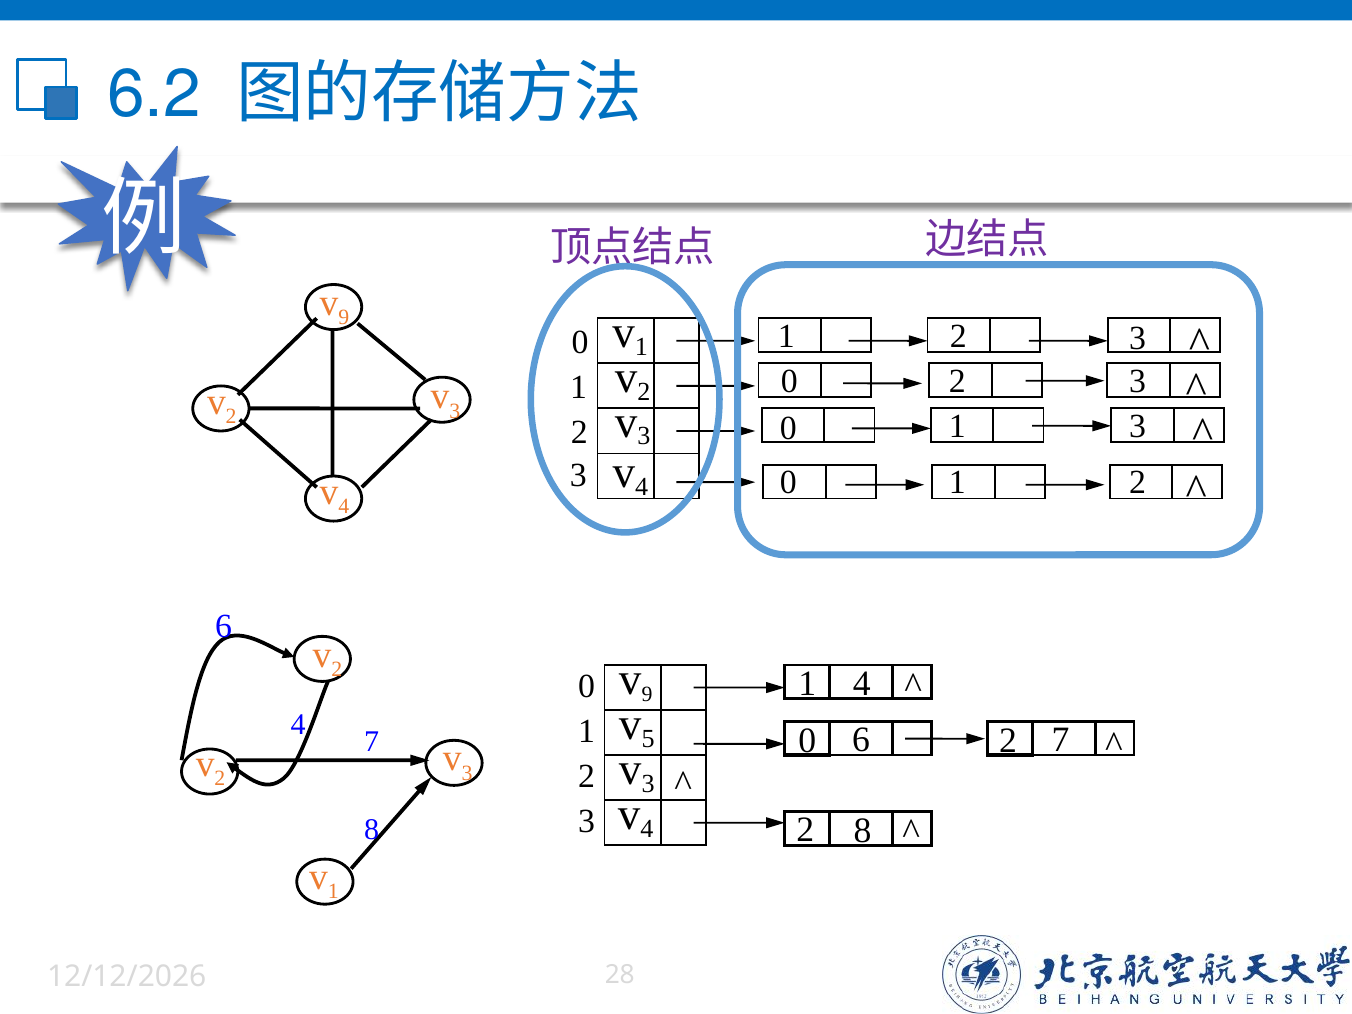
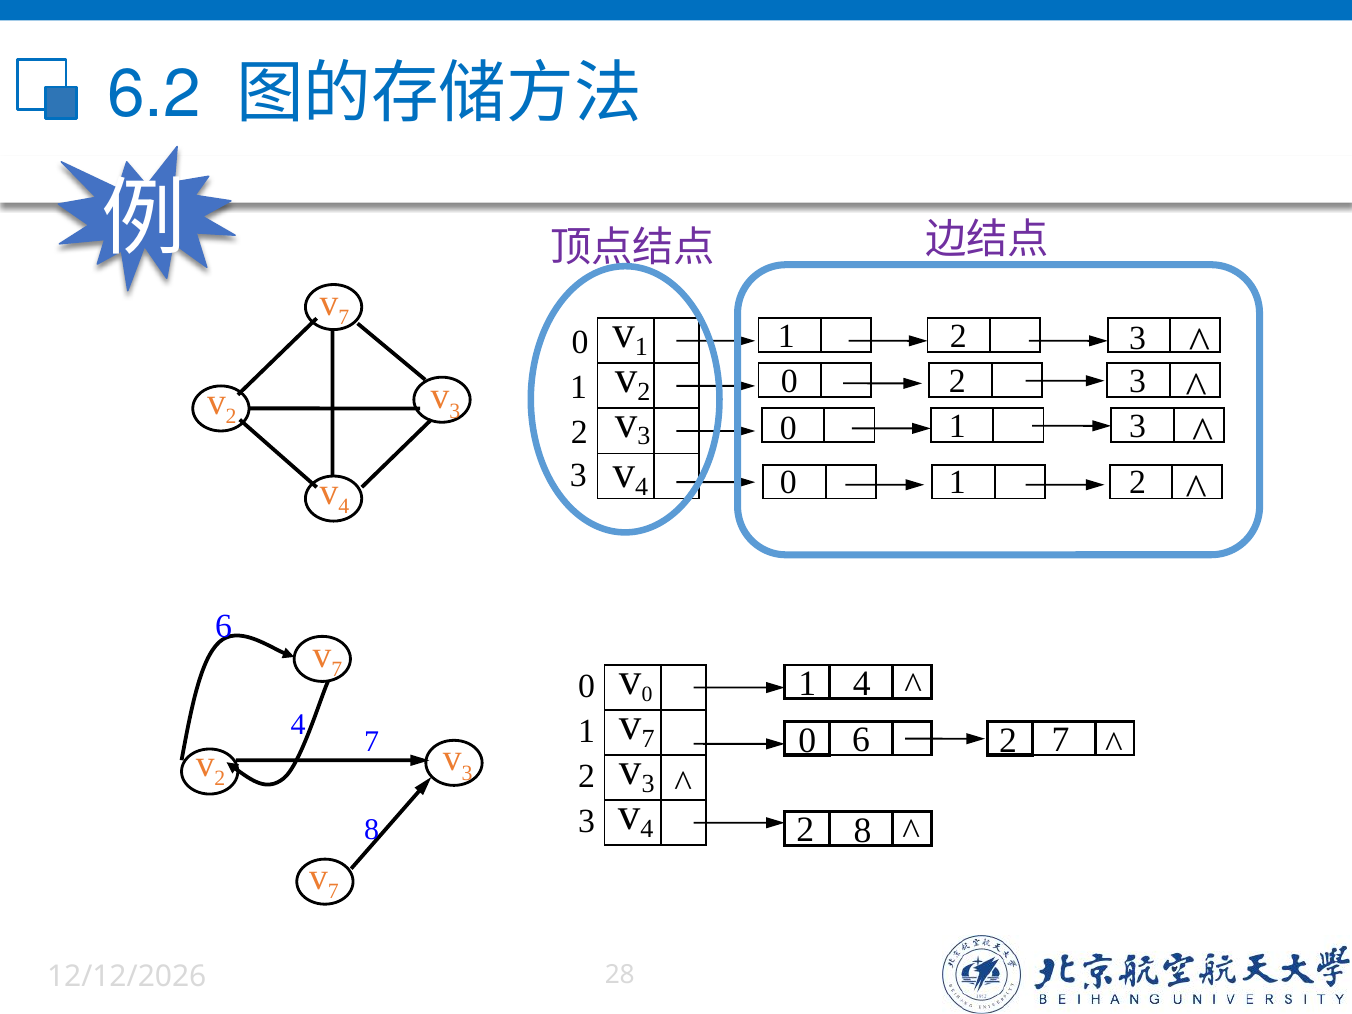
9 at (344, 318): 9 -> 7
2 at (337, 670): 2 -> 7
9 at (647, 694): 9 -> 0
5 at (648, 739): 5 -> 7
1 at (333, 891): 1 -> 7
